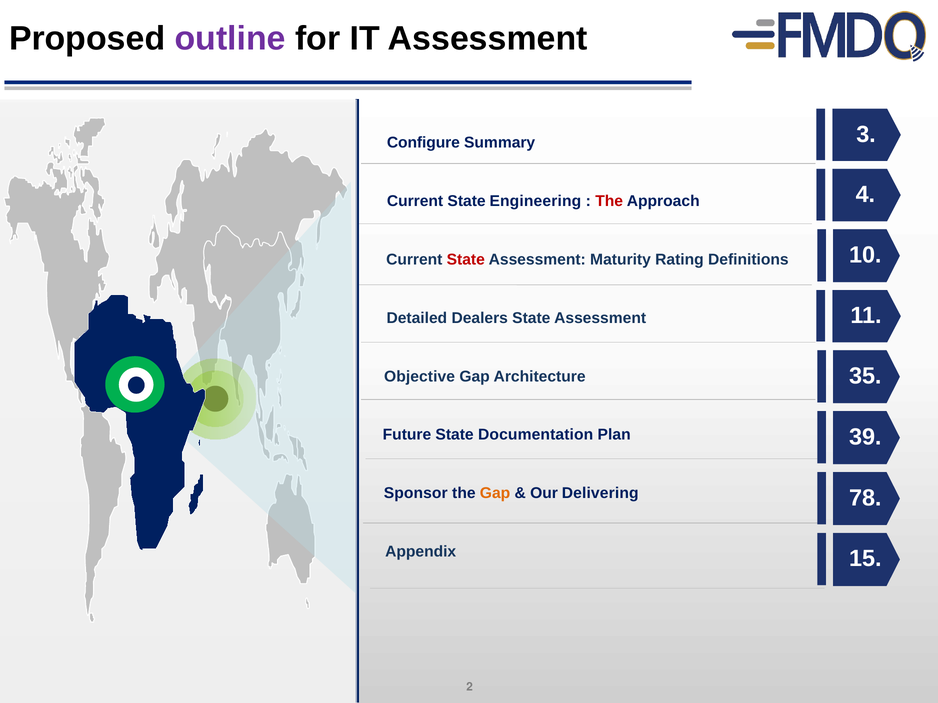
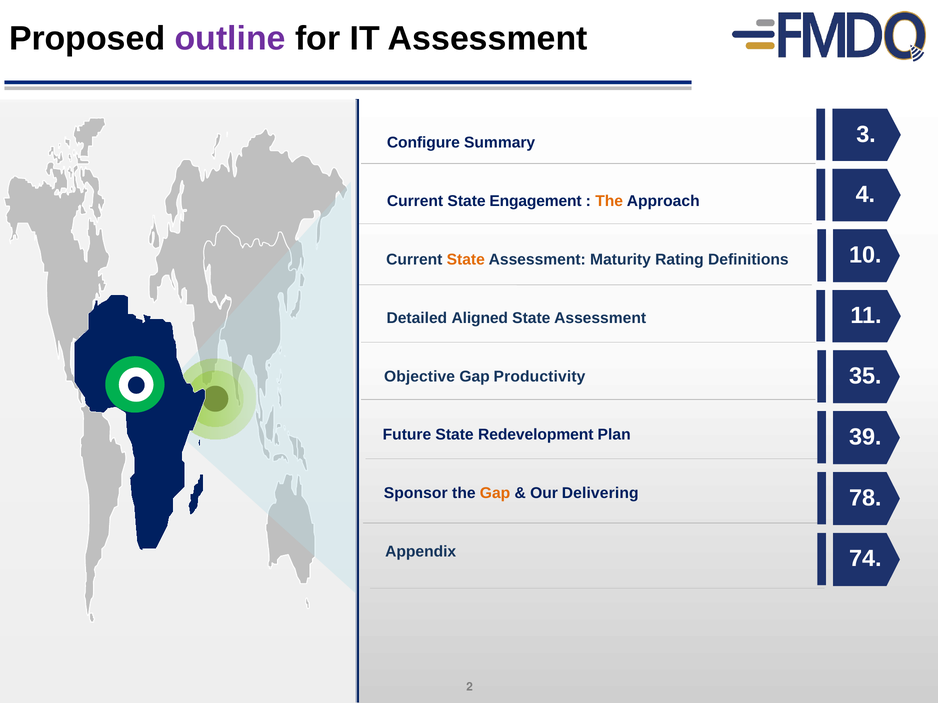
Engineering: Engineering -> Engagement
The at (609, 201) colour: red -> orange
State at (466, 260) colour: red -> orange
Dealers: Dealers -> Aligned
Architecture: Architecture -> Productivity
Documentation: Documentation -> Redevelopment
15: 15 -> 74
